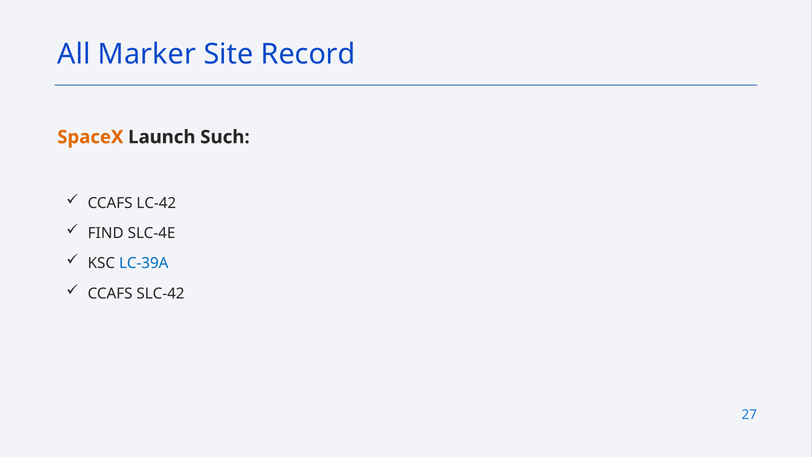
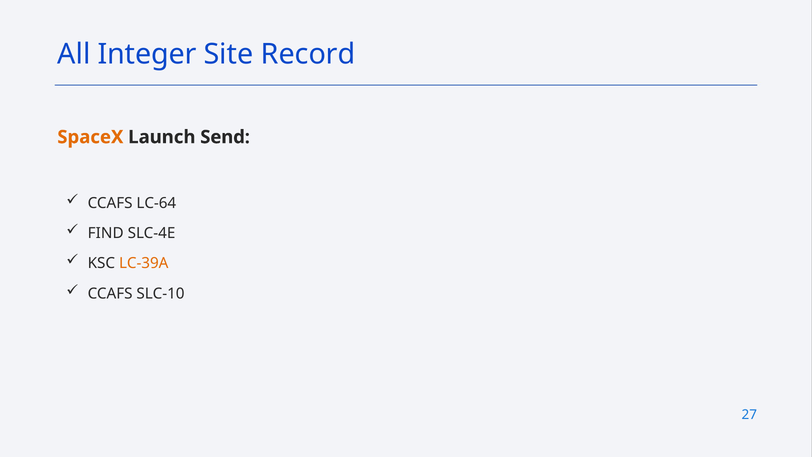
Marker: Marker -> Integer
Such: Such -> Send
LC-42: LC-42 -> LC-64
LC-39A colour: blue -> orange
SLC-42: SLC-42 -> SLC-10
